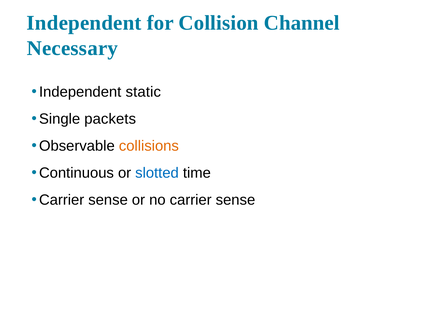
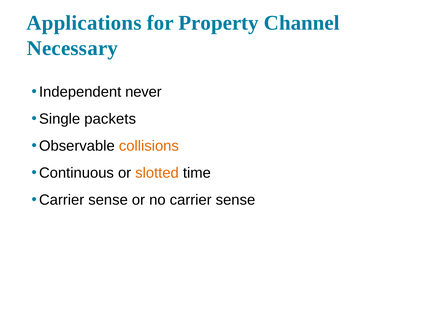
Independent at (84, 23): Independent -> Applications
Collision: Collision -> Property
static: static -> never
slotted colour: blue -> orange
